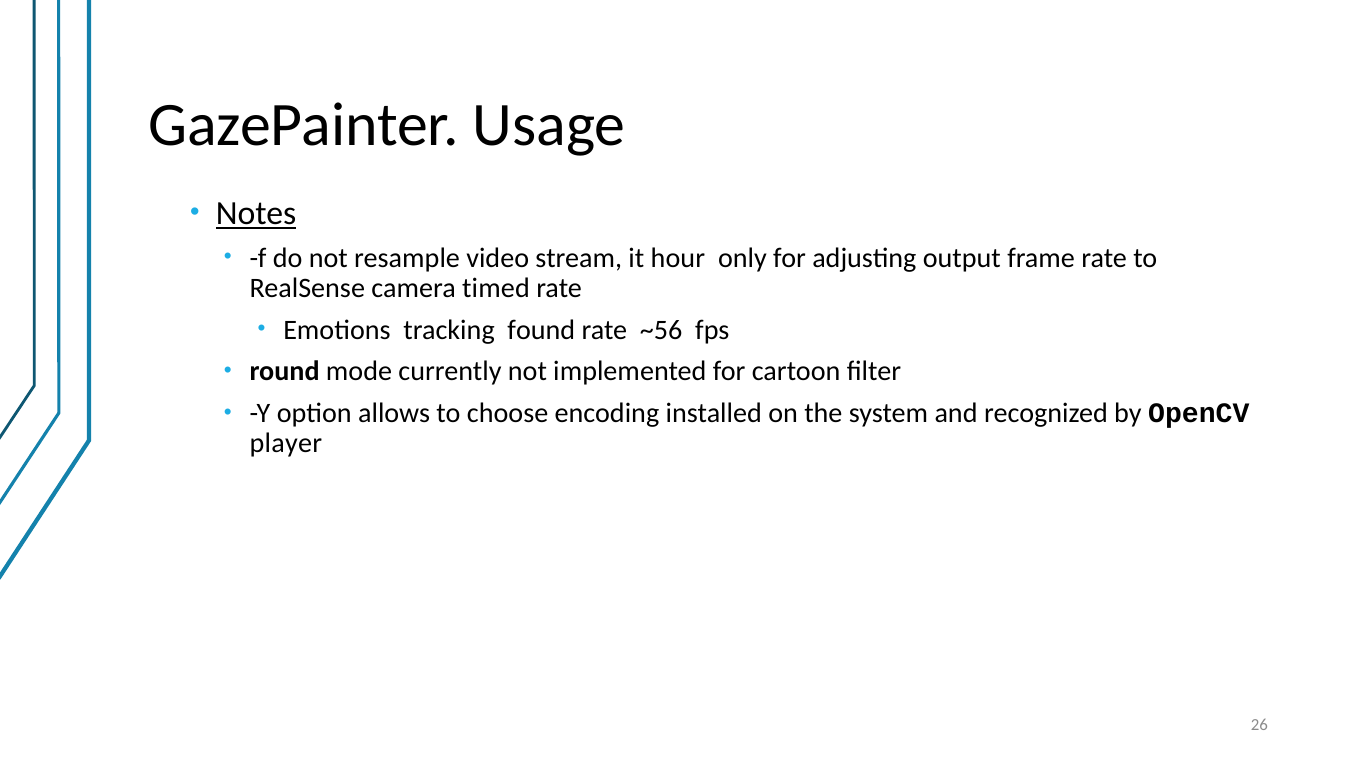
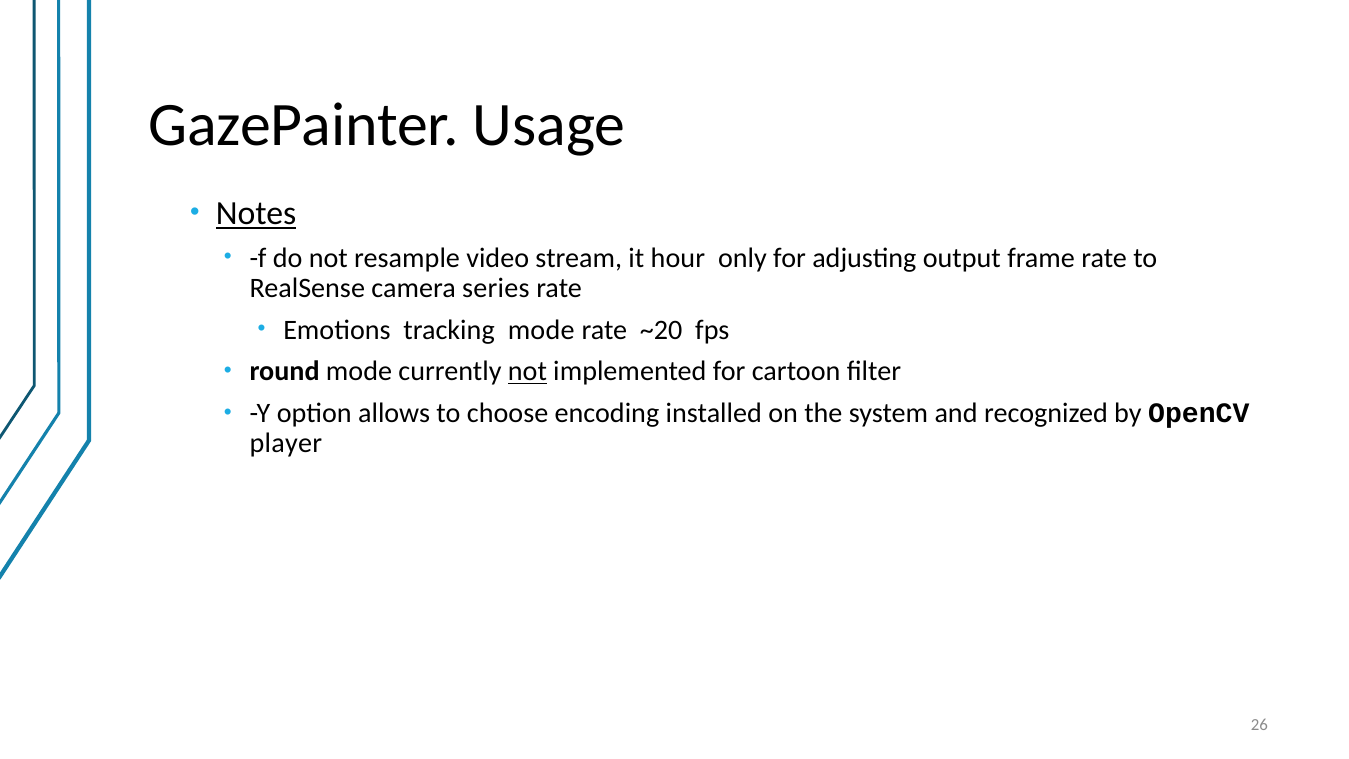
timed: timed -> series
tracking found: found -> mode
~56: ~56 -> ~20
not at (527, 371) underline: none -> present
